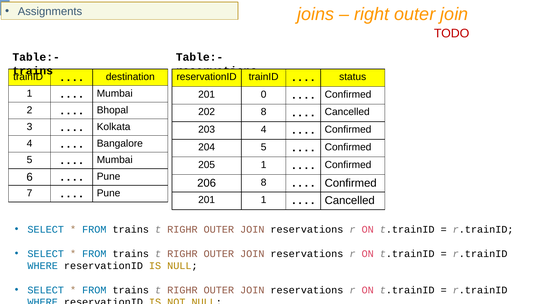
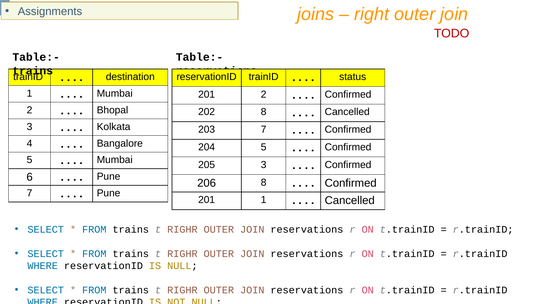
201 0: 0 -> 2
203 4: 4 -> 7
205 1: 1 -> 3
